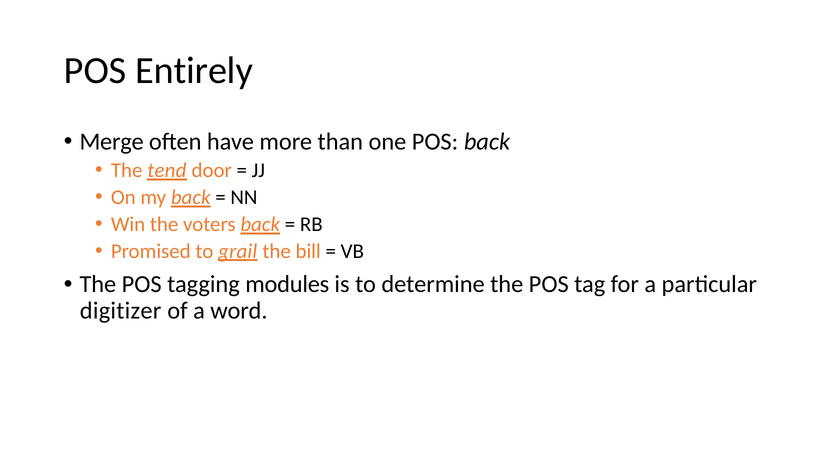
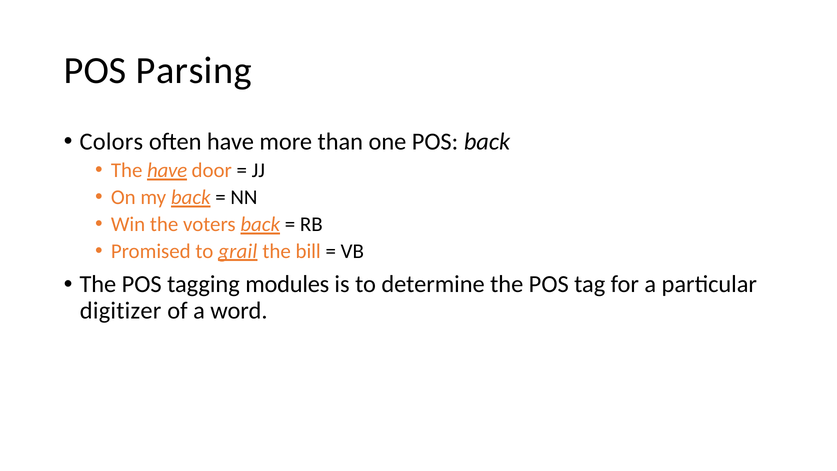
Entirely: Entirely -> Parsing
Merge: Merge -> Colors
The tend: tend -> have
